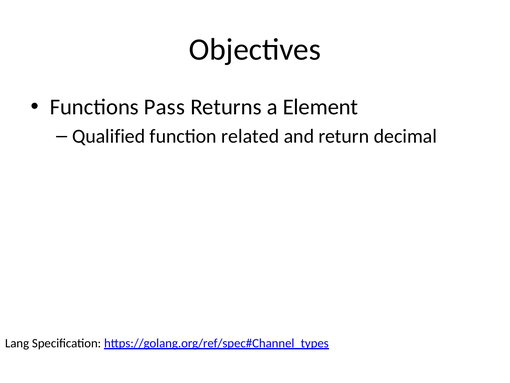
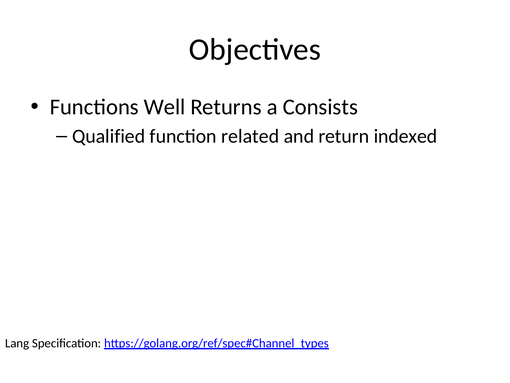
Pass: Pass -> Well
Element: Element -> Consists
decimal: decimal -> indexed
